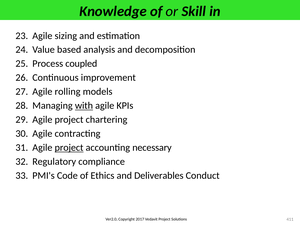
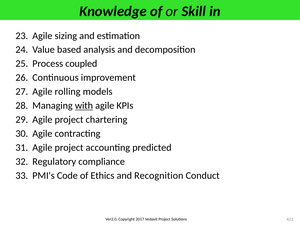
project at (69, 148) underline: present -> none
necessary: necessary -> predicted
Deliverables: Deliverables -> Recognition
